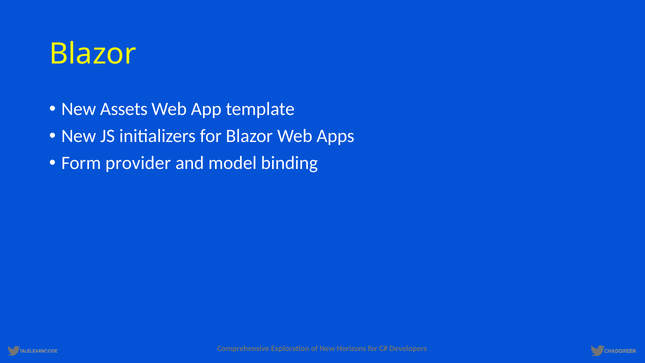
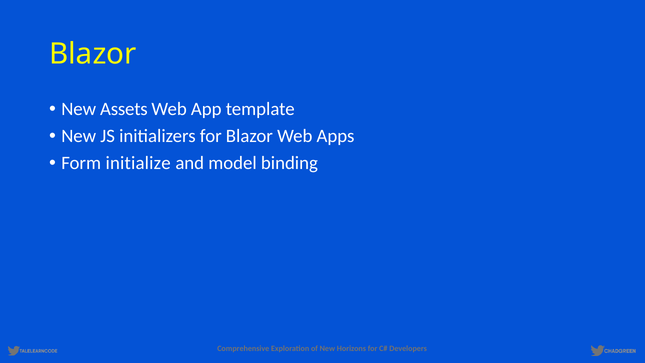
provider: provider -> initialize
